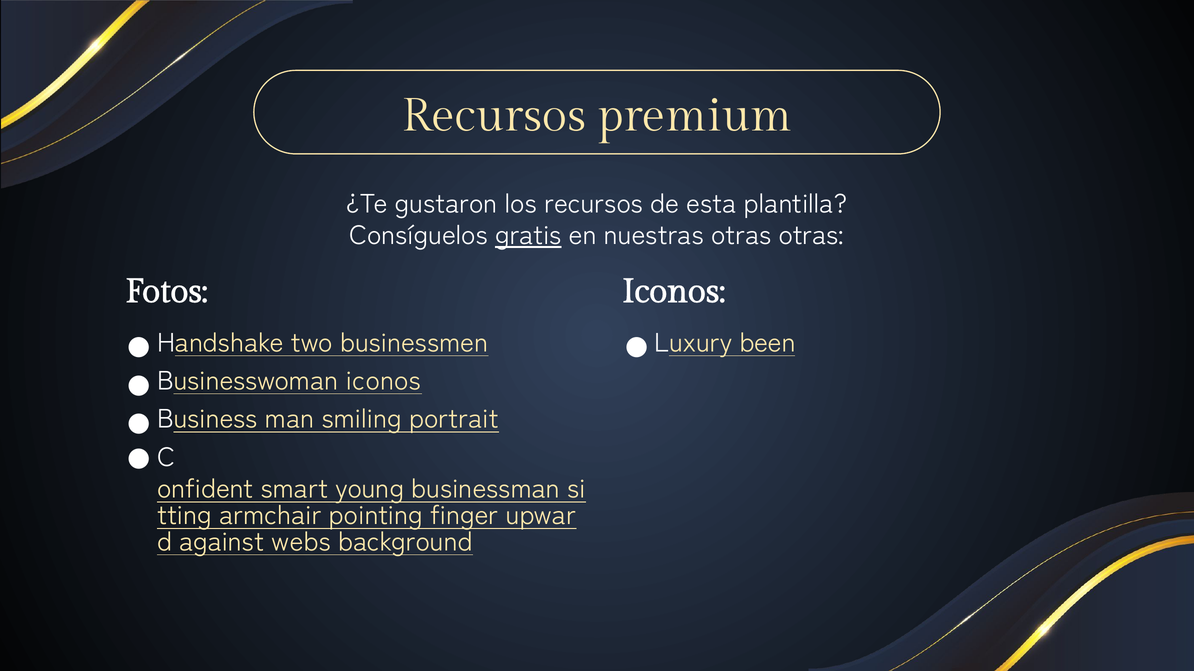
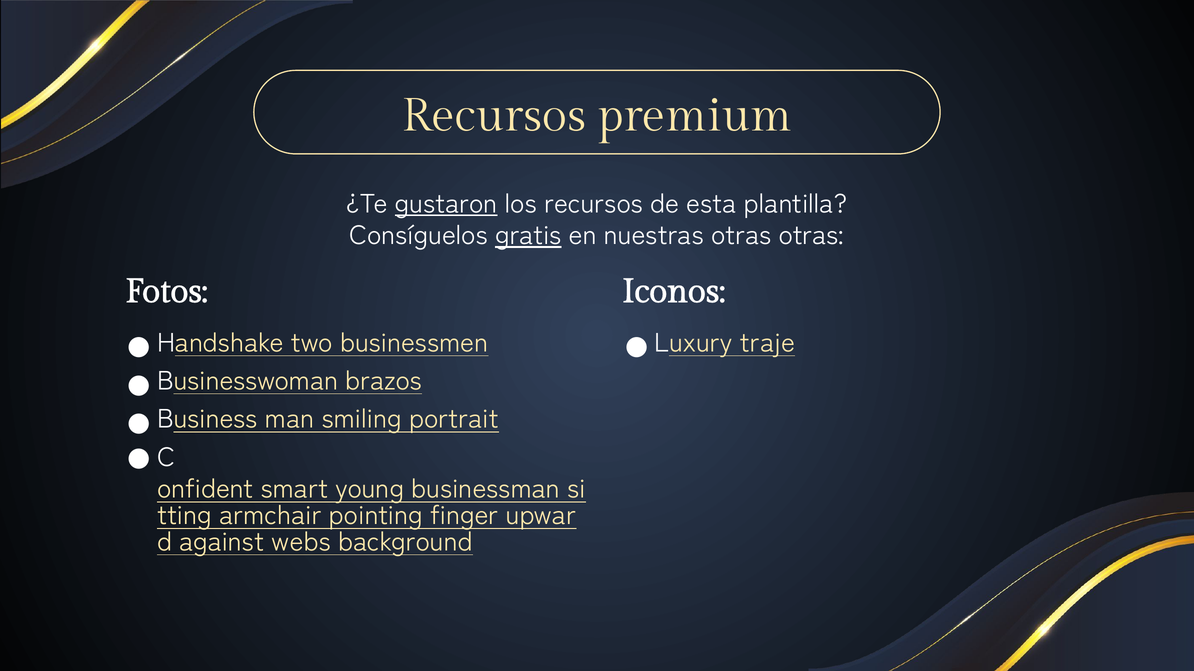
gustaron underline: none -> present
been: been -> traje
Businesswoman iconos: iconos -> brazos
